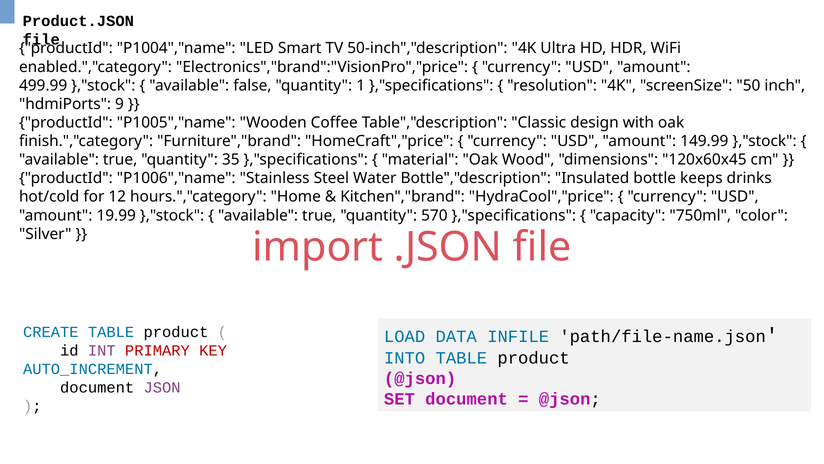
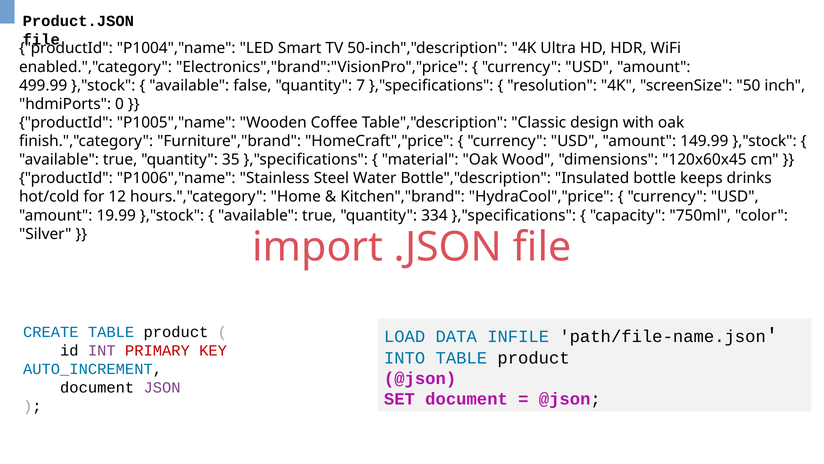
1: 1 -> 7
9: 9 -> 0
570: 570 -> 334
